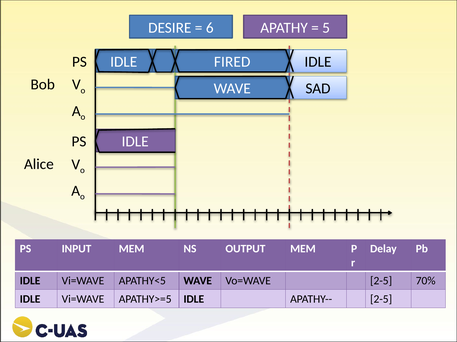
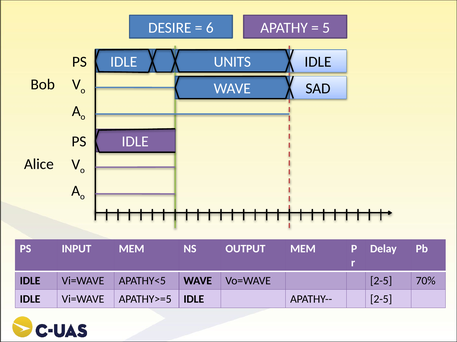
FIRED: FIRED -> UNITS
